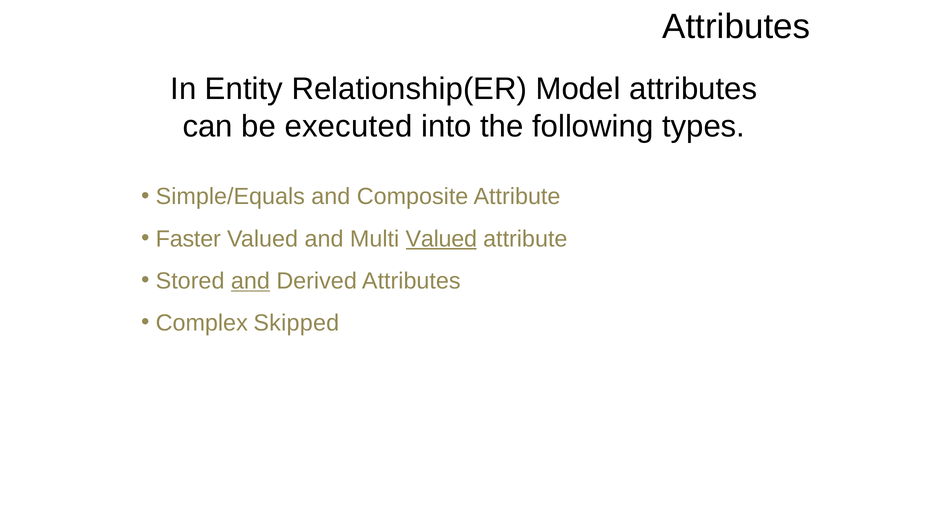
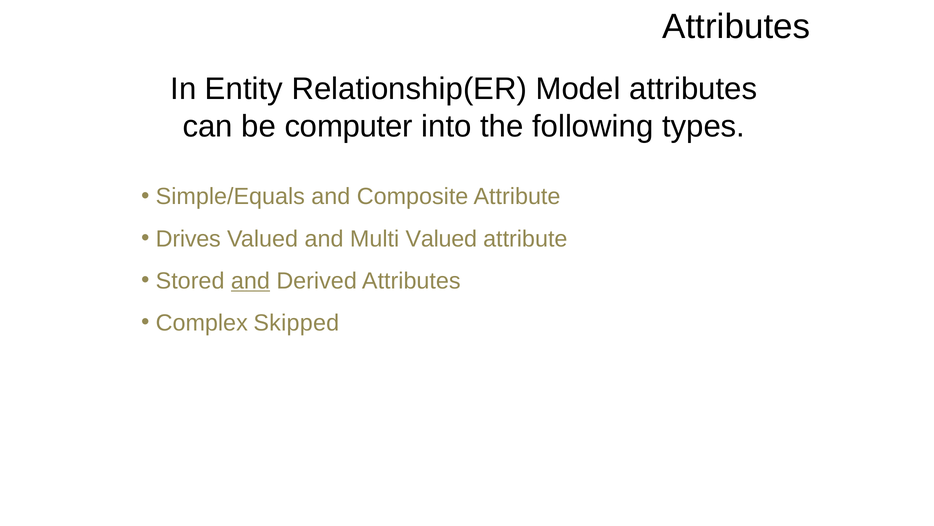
executed: executed -> computer
Faster: Faster -> Drives
Valued at (441, 239) underline: present -> none
